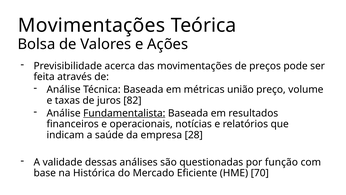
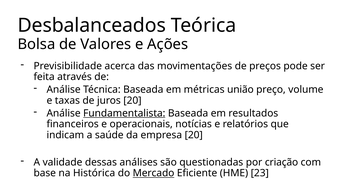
Movimentações at (92, 26): Movimentações -> Desbalanceados
juros 82: 82 -> 20
empresa 28: 28 -> 20
função: função -> criação
Mercado underline: none -> present
70: 70 -> 23
